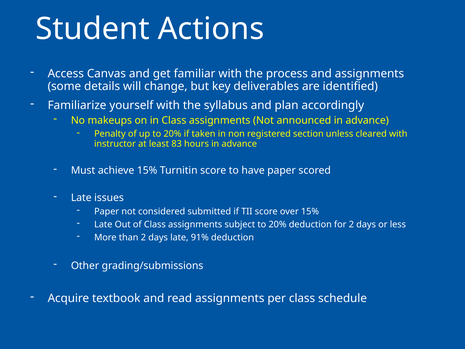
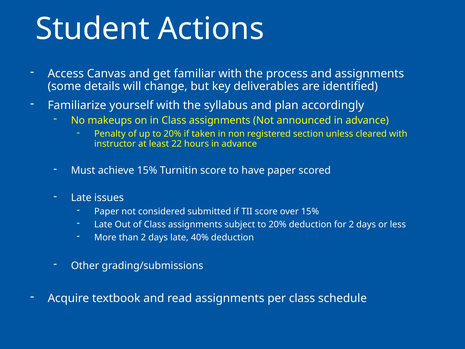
83: 83 -> 22
91%: 91% -> 40%
